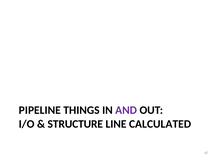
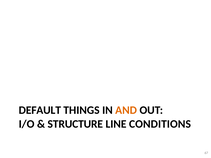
PIPELINE: PIPELINE -> DEFAULT
AND colour: purple -> orange
CALCULATED: CALCULATED -> CONDITIONS
